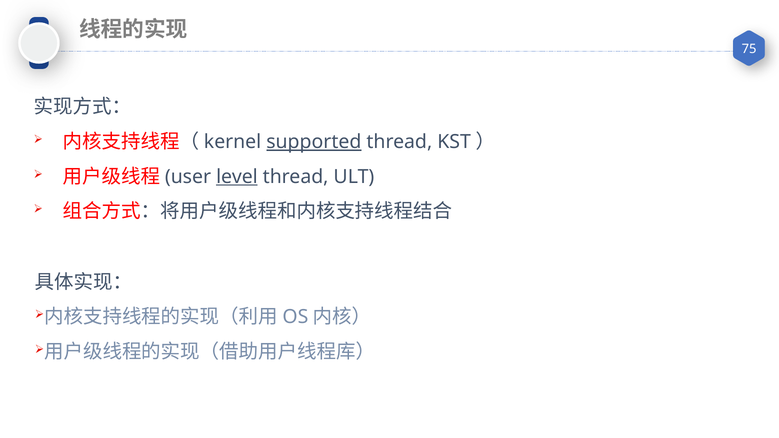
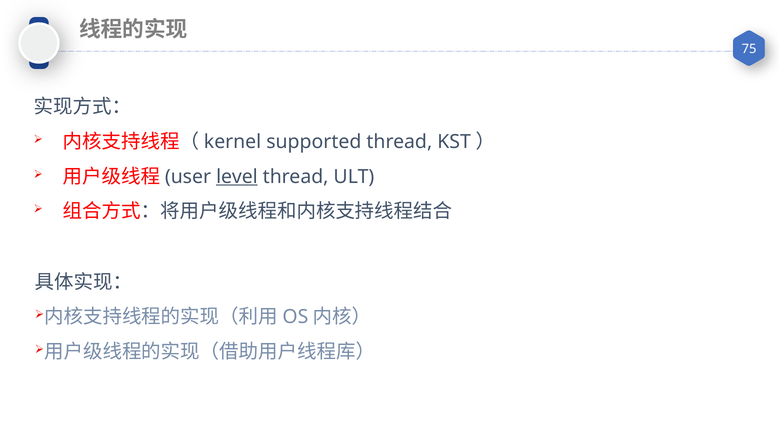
supported underline: present -> none
